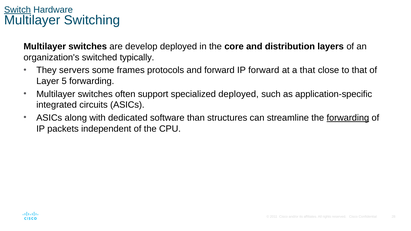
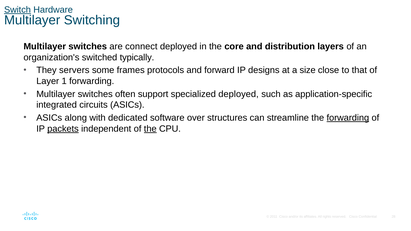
develop: develop -> connect
IP forward: forward -> designs
a that: that -> size
5: 5 -> 1
than: than -> over
packets underline: none -> present
the at (150, 129) underline: none -> present
